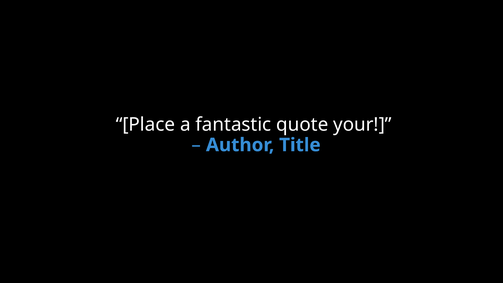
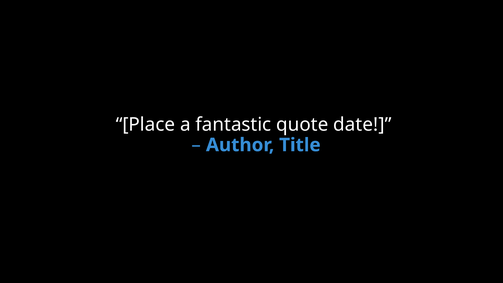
your: your -> date
